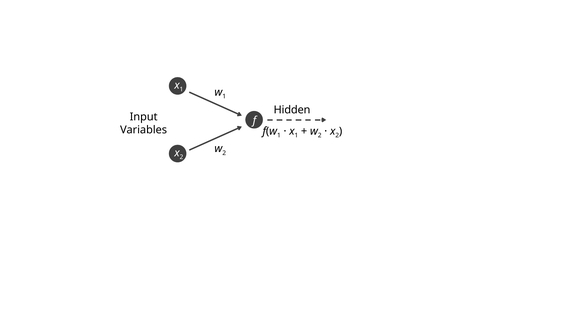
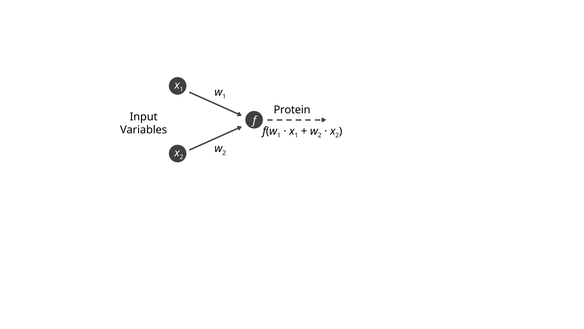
Hidden: Hidden -> Protein
